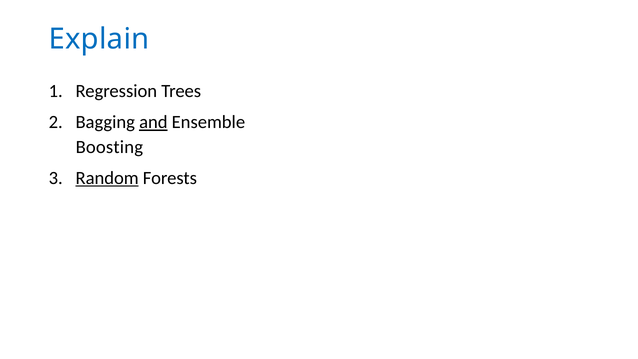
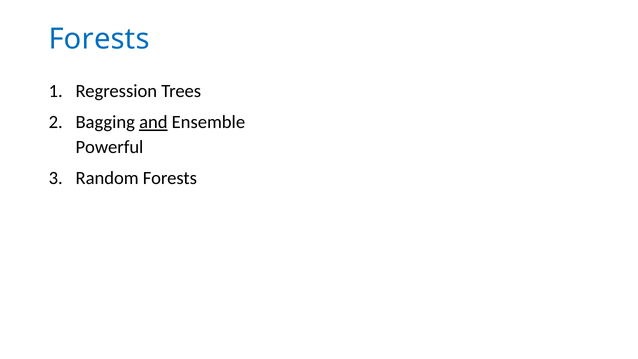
Explain at (99, 39): Explain -> Forests
Boosting: Boosting -> Powerful
Random underline: present -> none
